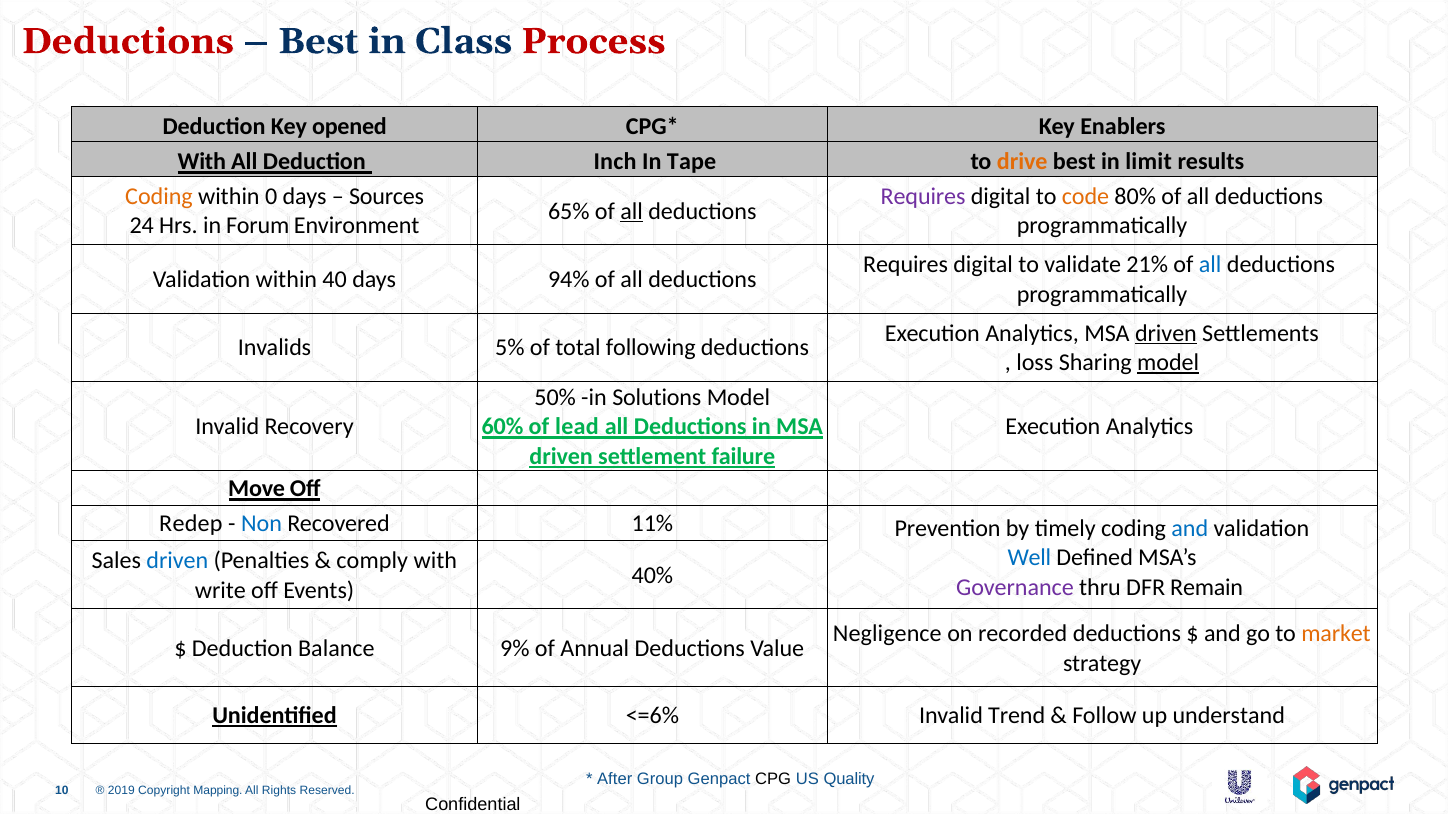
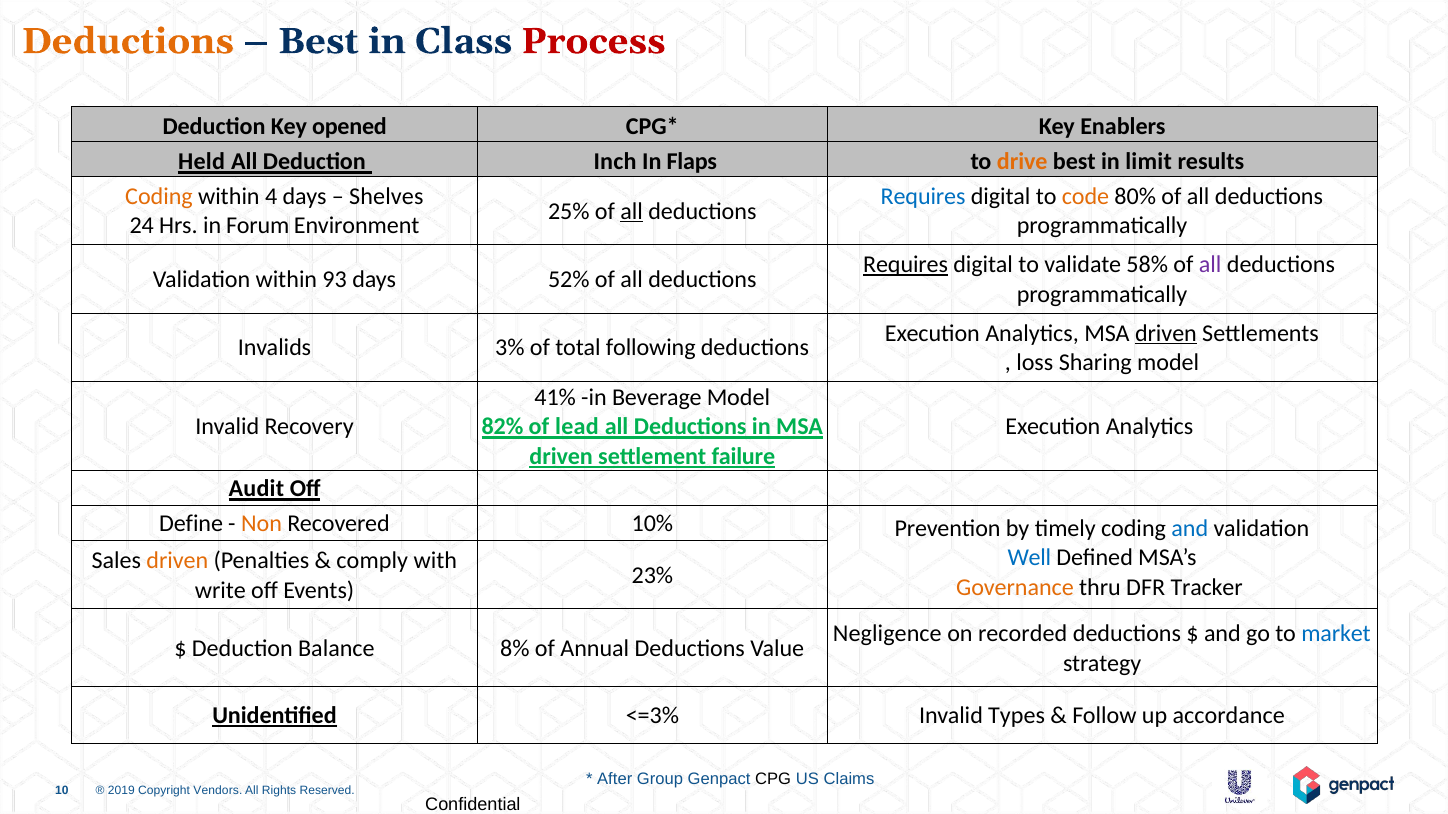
Deductions at (128, 41) colour: red -> orange
With at (202, 162): With -> Held
Tape: Tape -> Flaps
0: 0 -> 4
Sources: Sources -> Shelves
Requires at (923, 197) colour: purple -> blue
65%: 65% -> 25%
Requires at (906, 265) underline: none -> present
21%: 21% -> 58%
all at (1210, 265) colour: blue -> purple
40: 40 -> 93
94%: 94% -> 52%
5%: 5% -> 3%
model at (1168, 363) underline: present -> none
50%: 50% -> 41%
Solutions: Solutions -> Beverage
60%: 60% -> 82%
Move: Move -> Audit
Redep: Redep -> Define
Non colour: blue -> orange
11%: 11% -> 10%
driven at (177, 561) colour: blue -> orange
40%: 40% -> 23%
Governance colour: purple -> orange
Remain: Remain -> Tracker
market colour: orange -> blue
9%: 9% -> 8%
<=6%: <=6% -> <=3%
Trend: Trend -> Types
understand: understand -> accordance
Quality: Quality -> Claims
Mapping: Mapping -> Vendors
